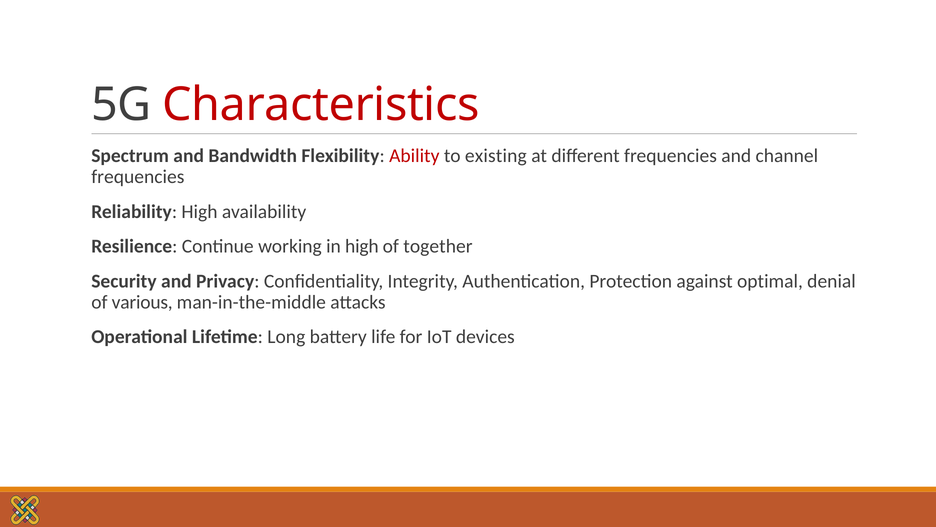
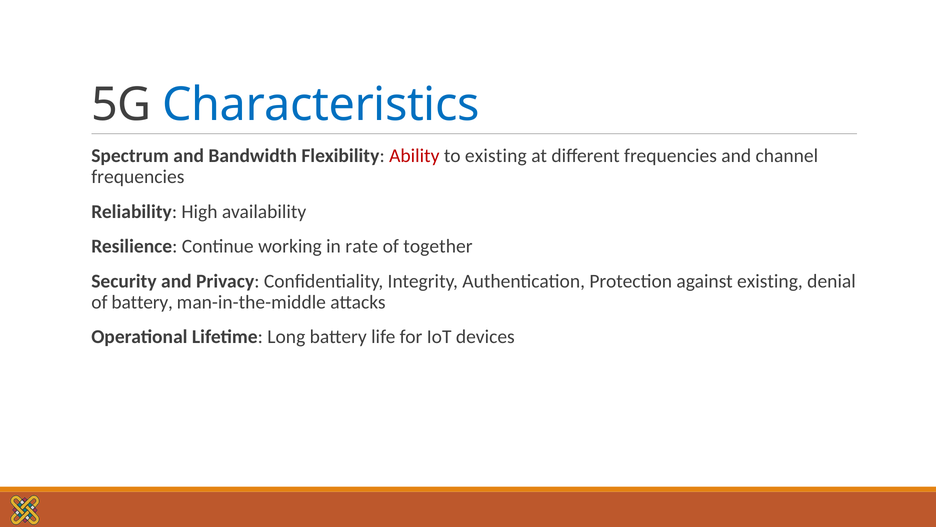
Characteristics colour: red -> blue
in high: high -> rate
against optimal: optimal -> existing
of various: various -> battery
